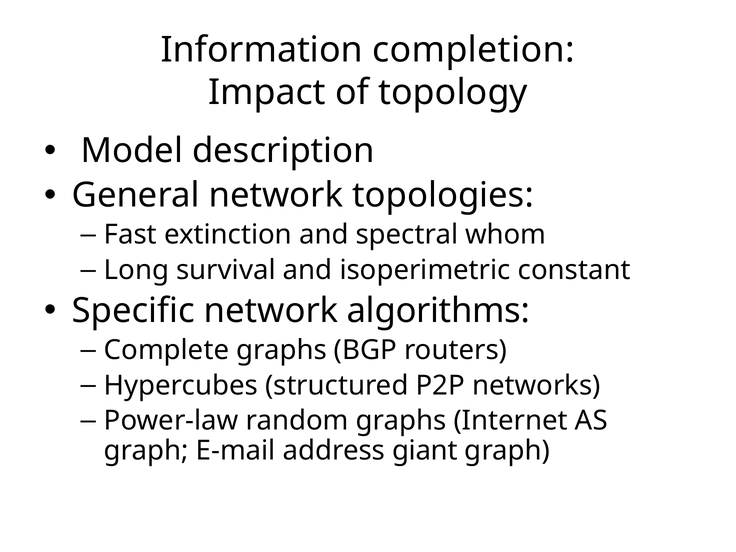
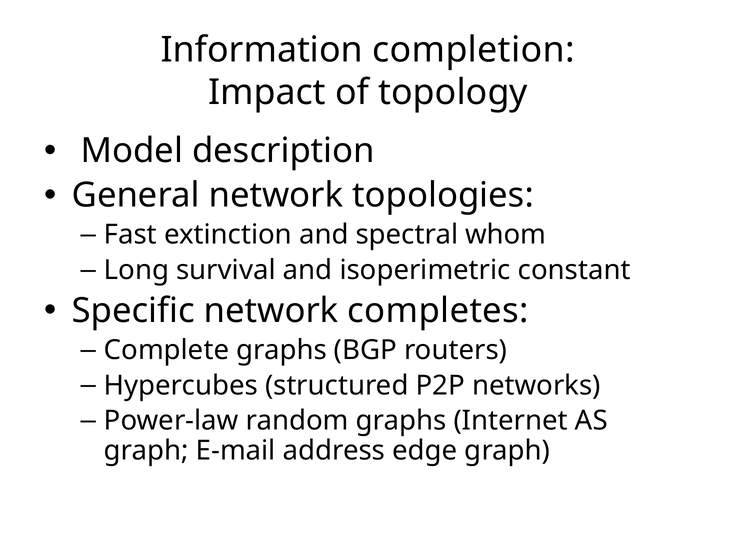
algorithms: algorithms -> completes
giant: giant -> edge
